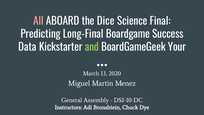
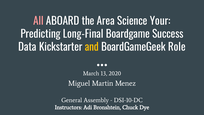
Dice: Dice -> Area
Final: Final -> Your
and colour: light green -> yellow
Your: Your -> Role
